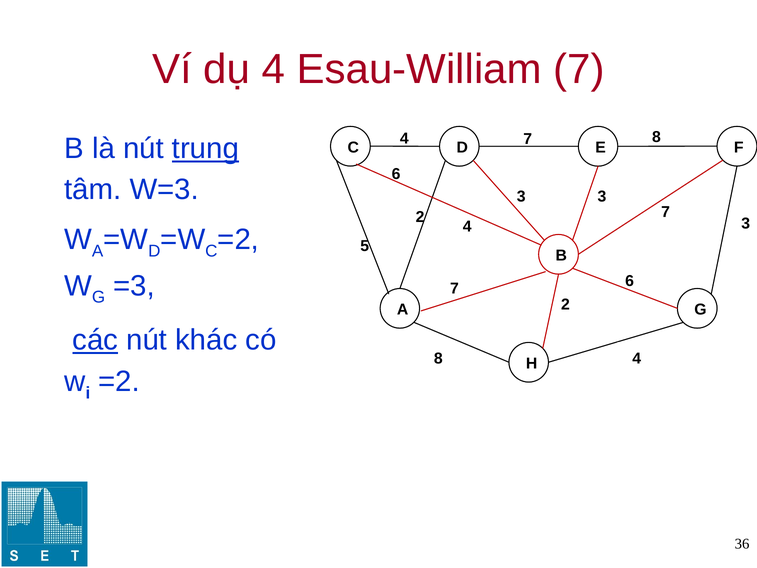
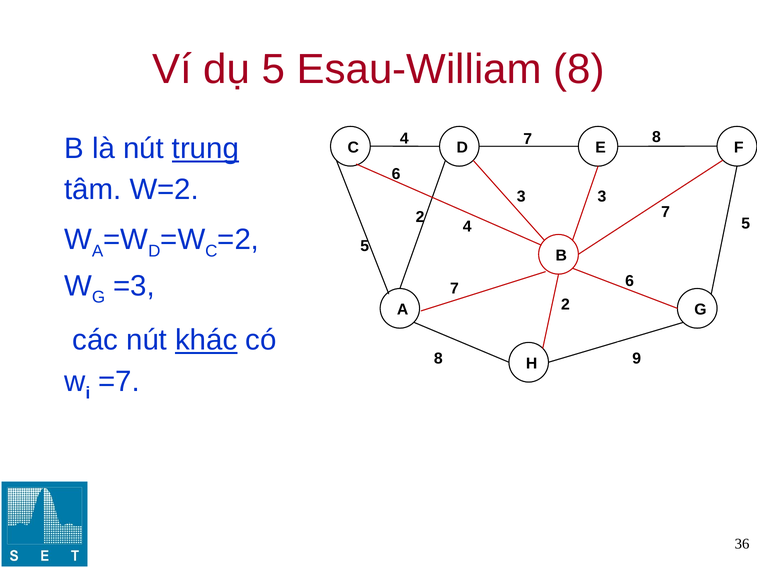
dụ 4: 4 -> 5
Esau-William 7: 7 -> 8
W=3: W=3 -> W=2
3 at (746, 224): 3 -> 5
các underline: present -> none
khác underline: none -> present
8 4: 4 -> 9
=2 at (119, 381): =2 -> =7
